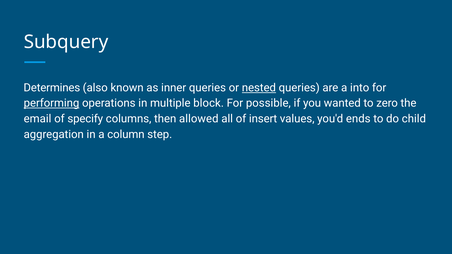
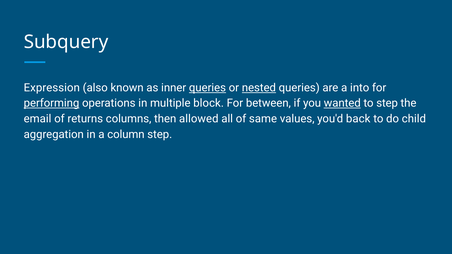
Determines: Determines -> Expression
queries at (207, 88) underline: none -> present
possible: possible -> between
wanted underline: none -> present
to zero: zero -> step
specify: specify -> returns
insert: insert -> same
ends: ends -> back
